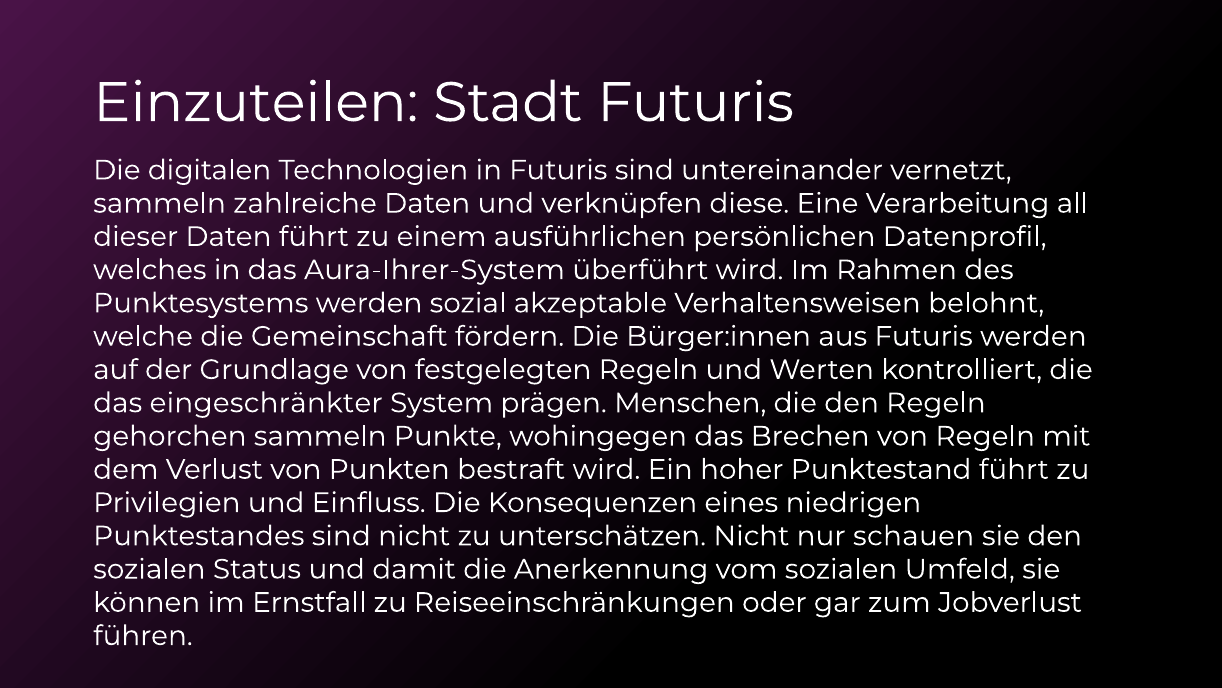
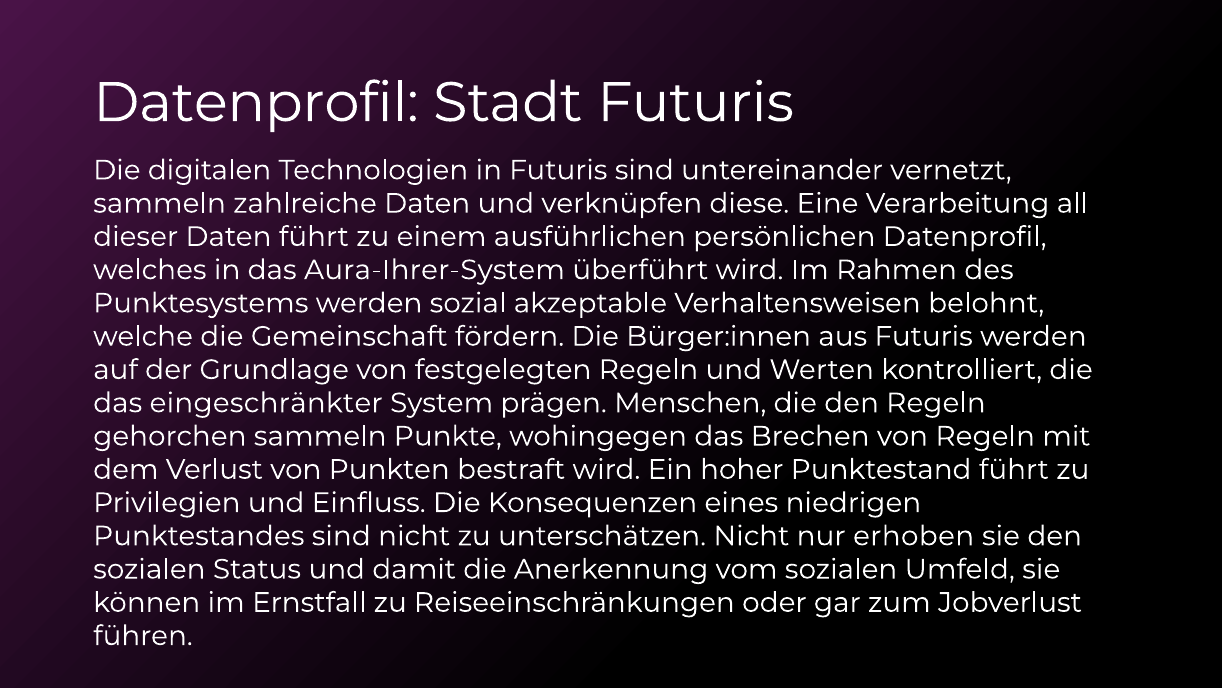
Einzuteilen at (256, 103): Einzuteilen -> Datenprofil
schauen: schauen -> erhoben
